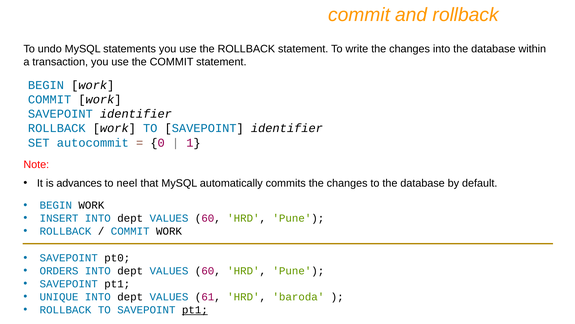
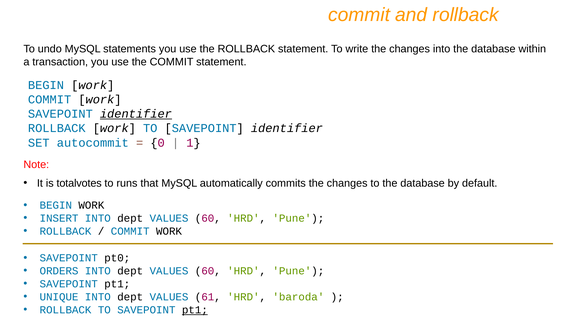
identifier at (136, 114) underline: none -> present
advances: advances -> totalvotes
neel: neel -> runs
